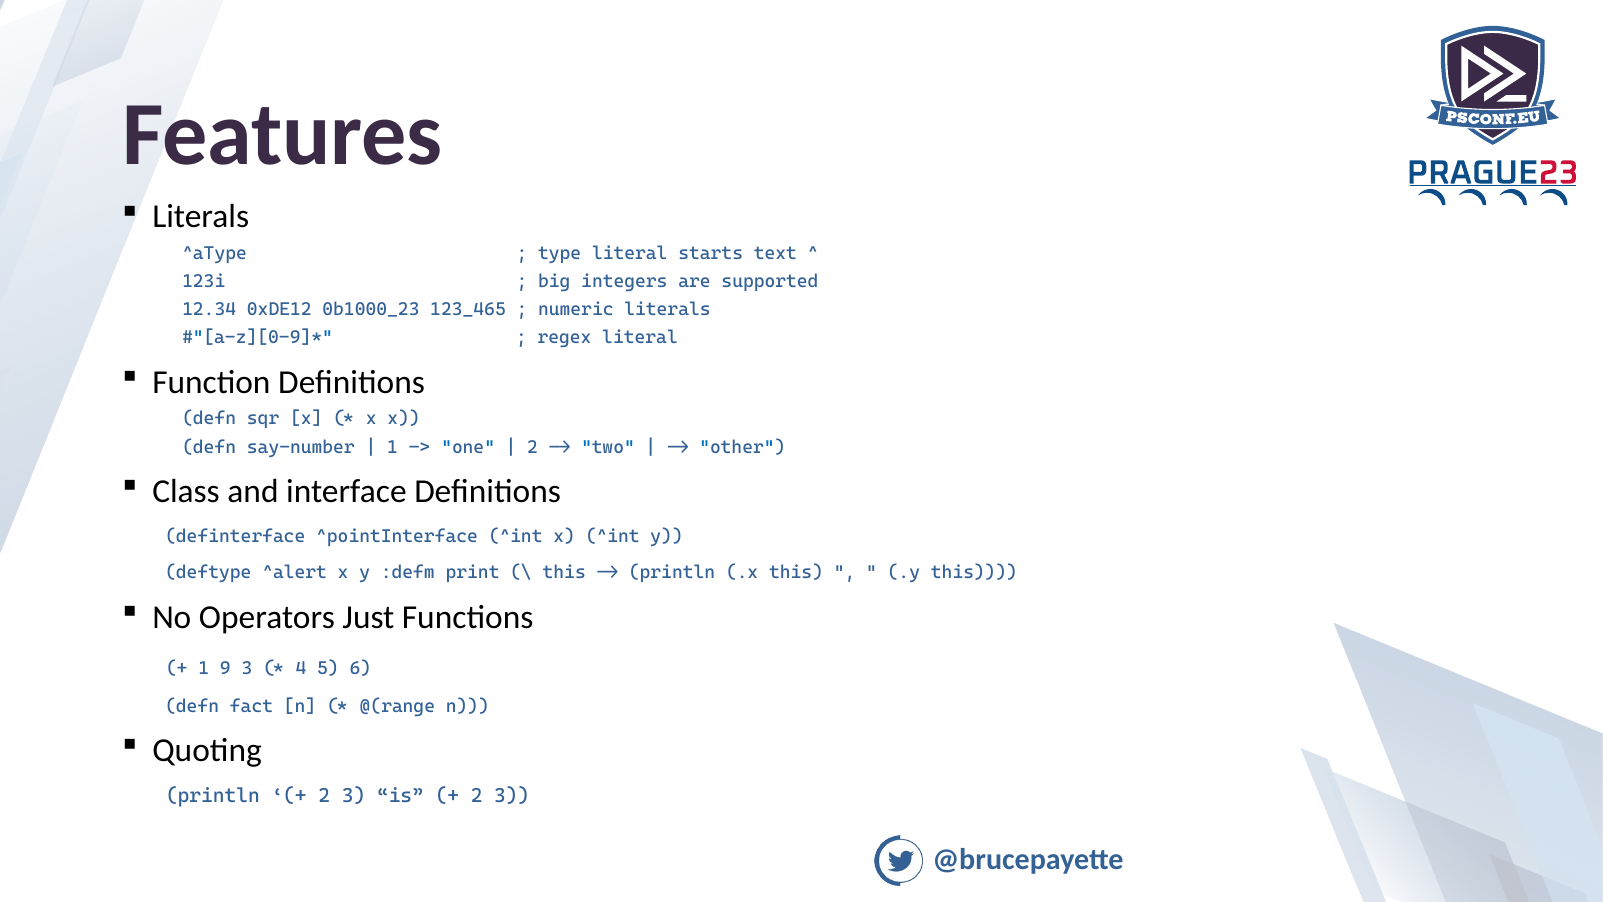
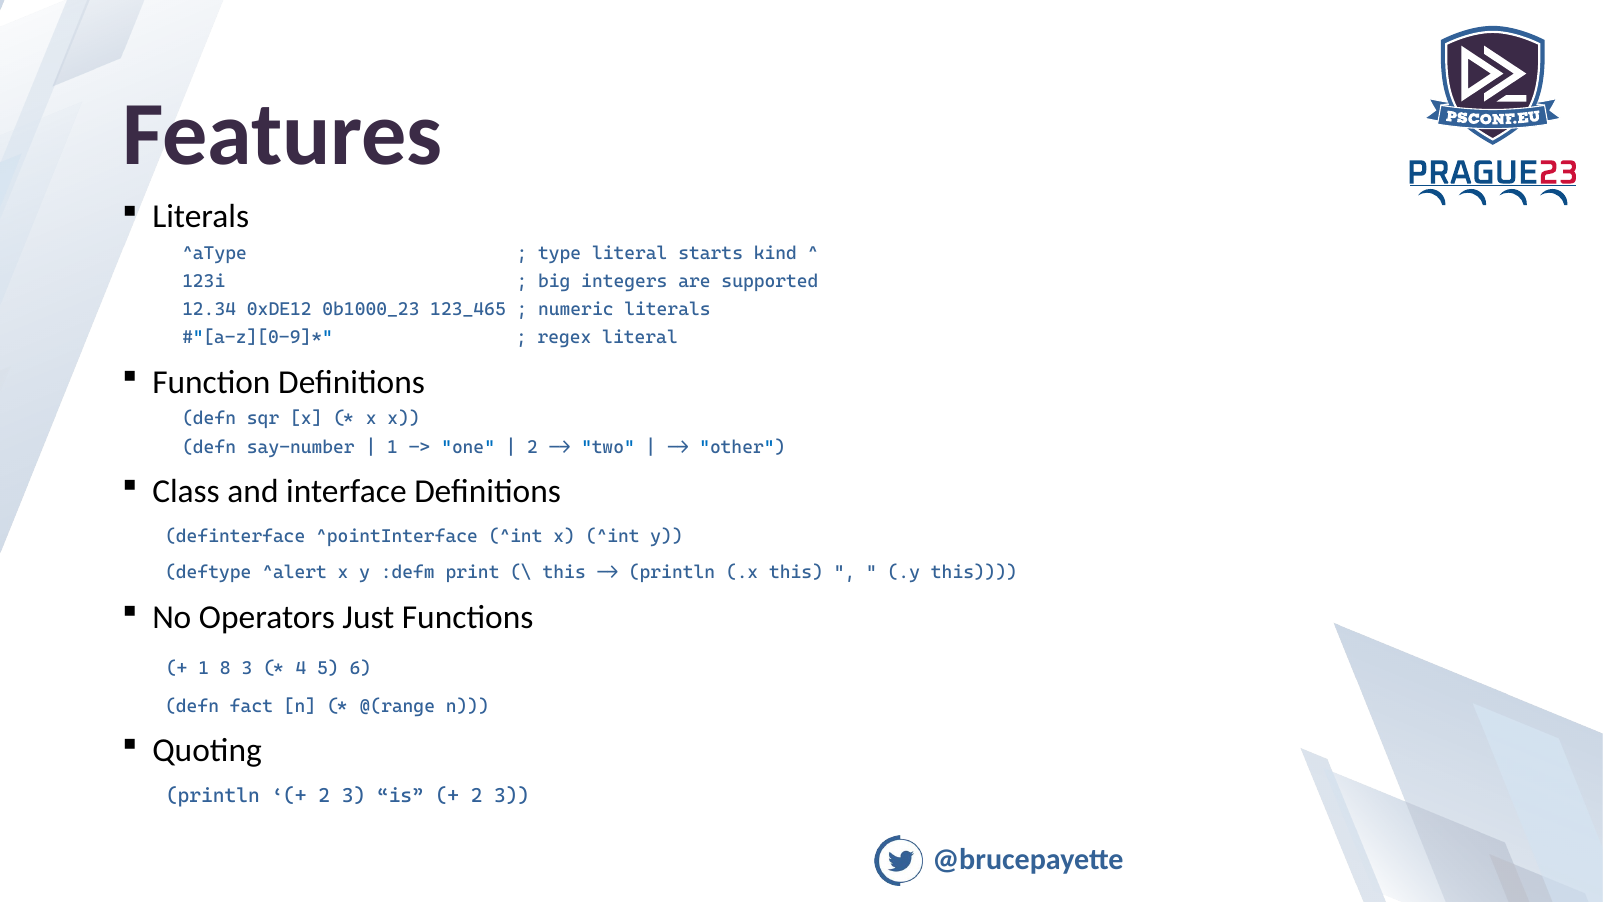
text: text -> kind
9: 9 -> 8
